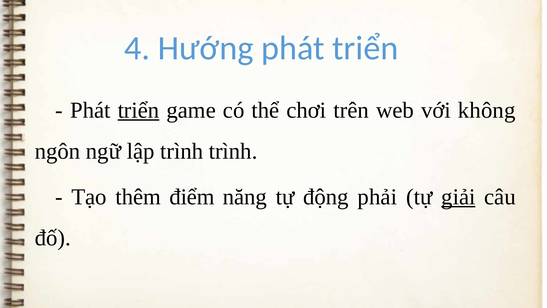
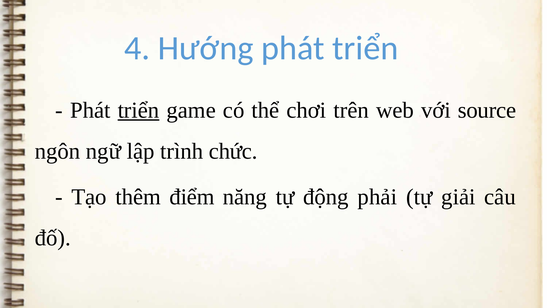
không: không -> source
trình trình: trình -> chức
giải underline: present -> none
